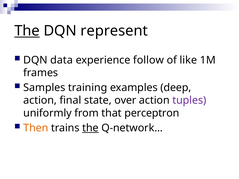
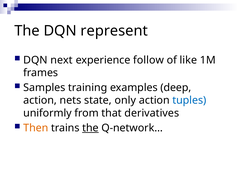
The at (27, 31) underline: present -> none
data: data -> next
final: final -> nets
over: over -> only
tuples colour: purple -> blue
perceptron: perceptron -> derivatives
